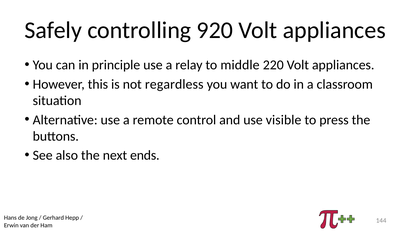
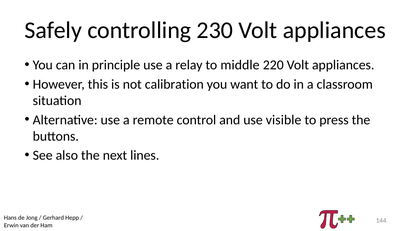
920: 920 -> 230
regardless: regardless -> calibration
ends: ends -> lines
